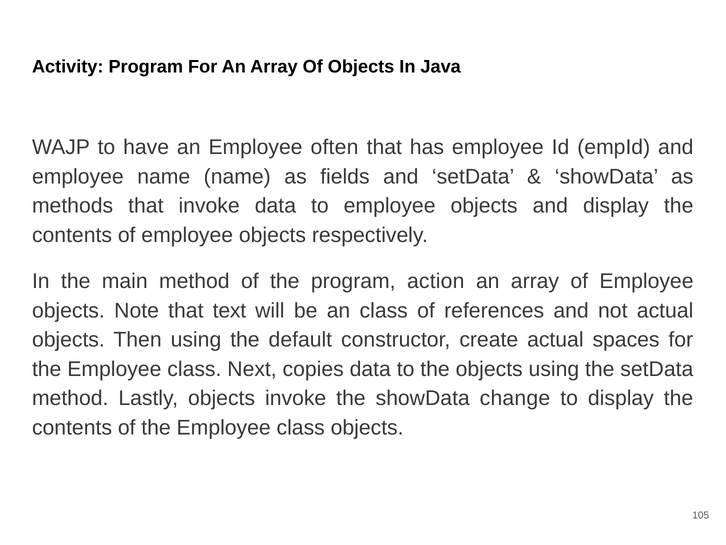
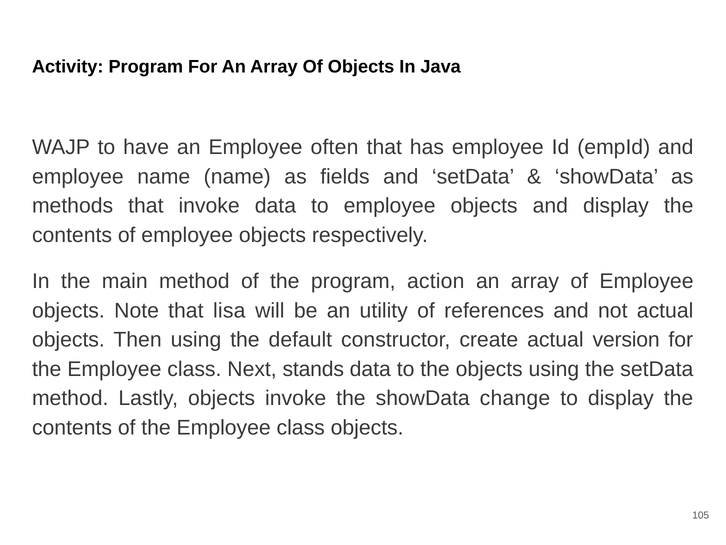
text: text -> lisa
an class: class -> utility
spaces: spaces -> version
copies: copies -> stands
